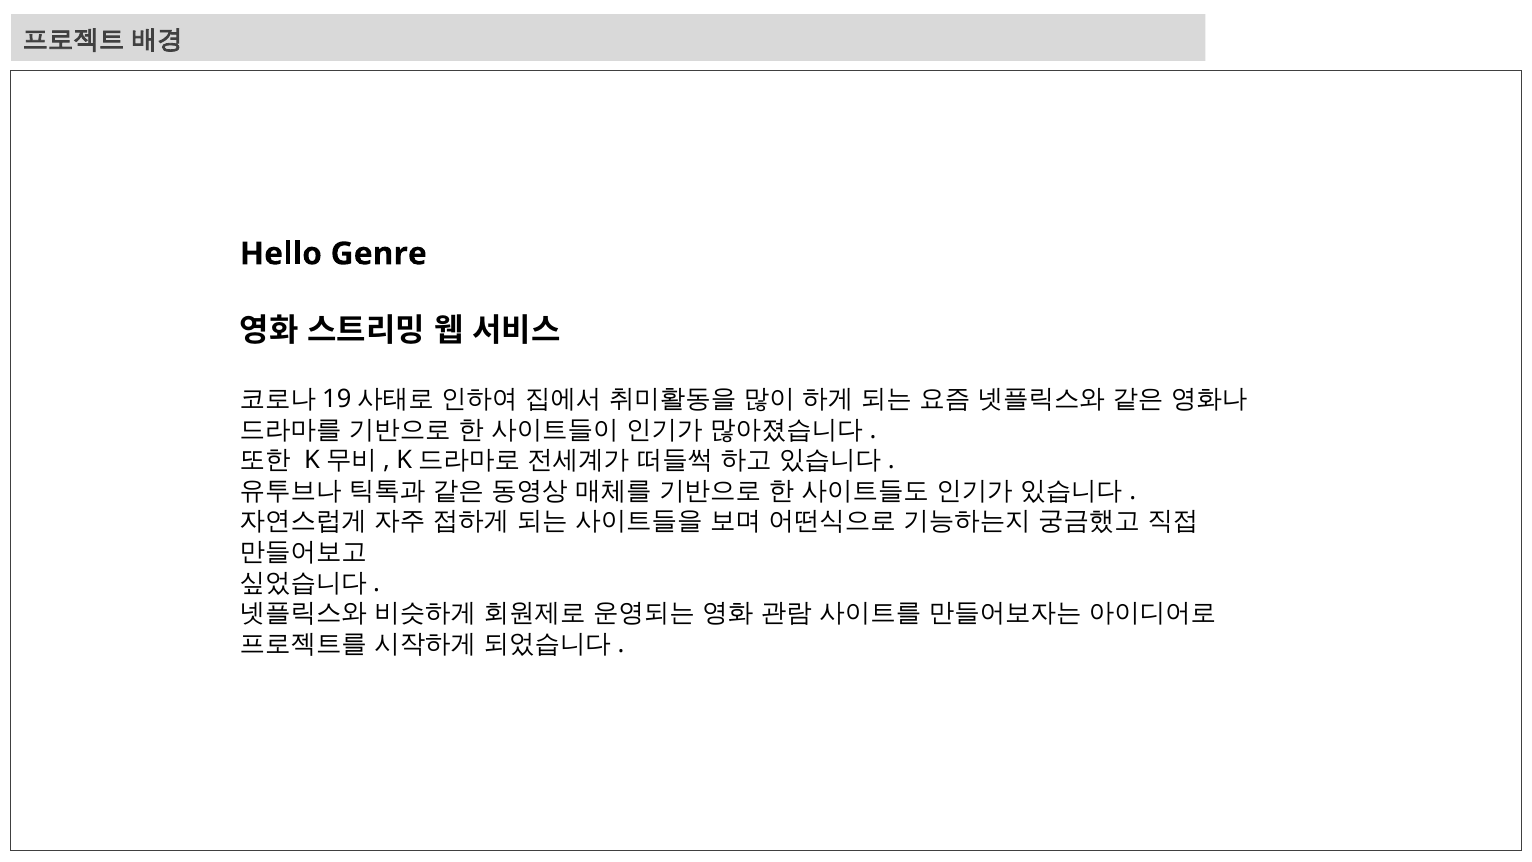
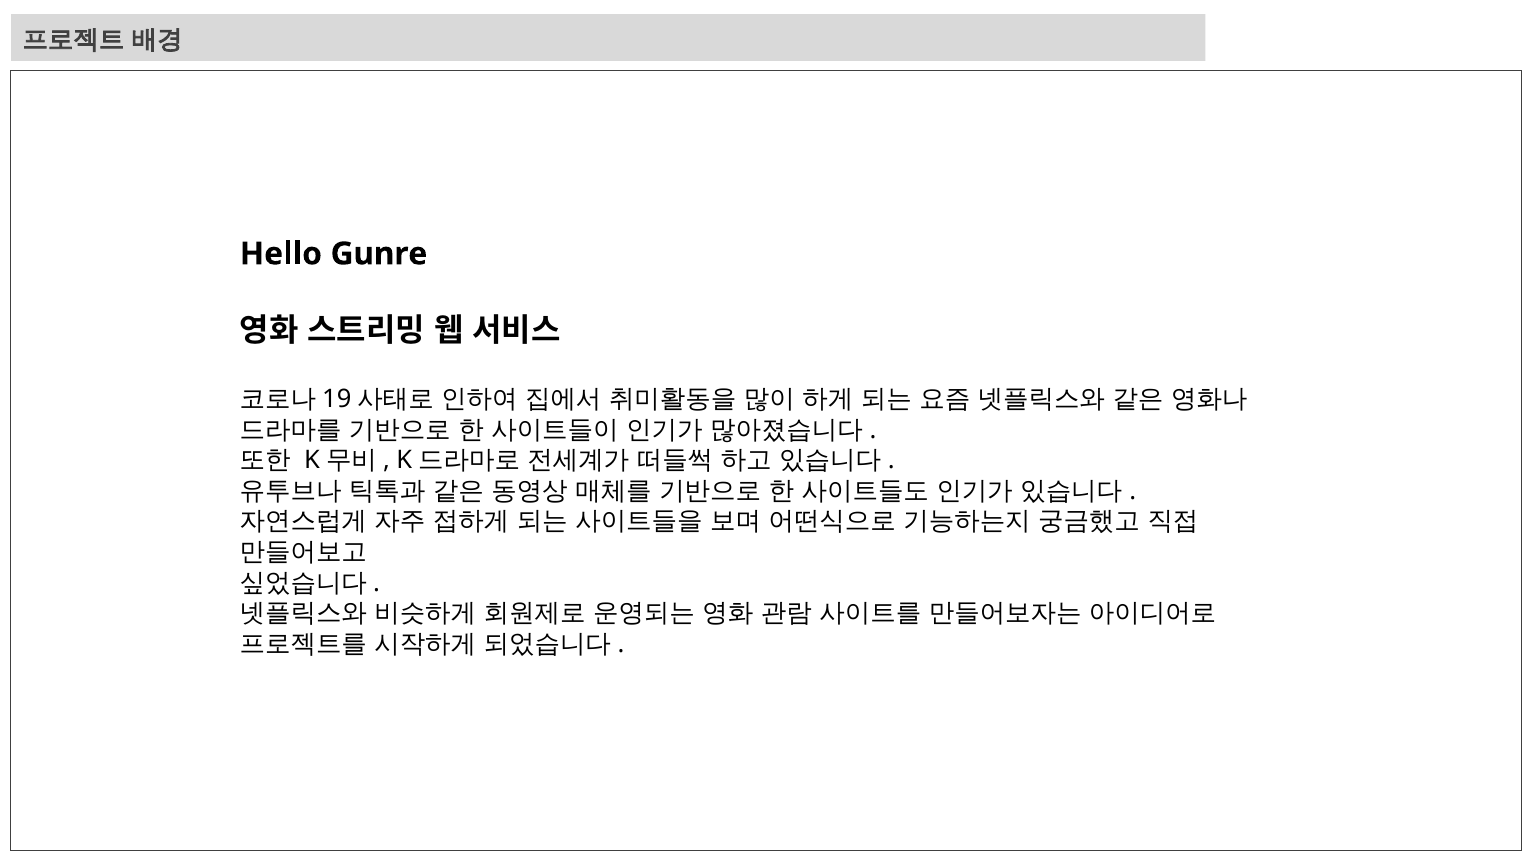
Genre: Genre -> Gunre
